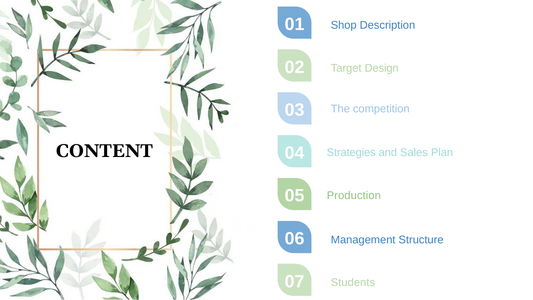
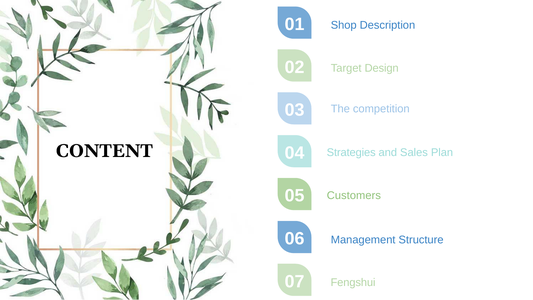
Production: Production -> Customers
Students: Students -> Fengshui
